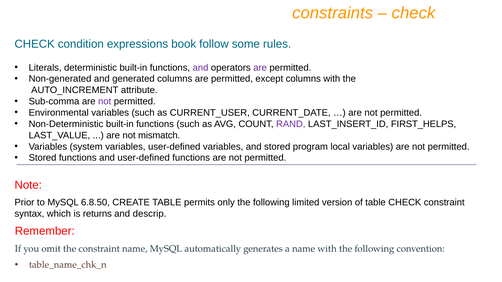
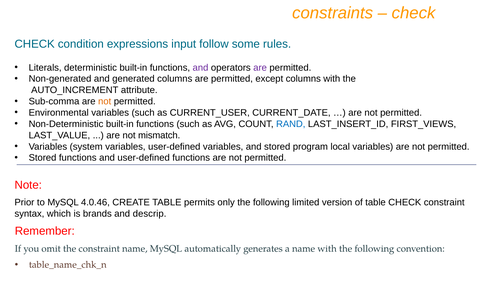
book: book -> input
not at (105, 102) colour: purple -> orange
RAND colour: purple -> blue
FIRST_HELPS: FIRST_HELPS -> FIRST_VIEWS
6.8.50: 6.8.50 -> 4.0.46
returns: returns -> brands
